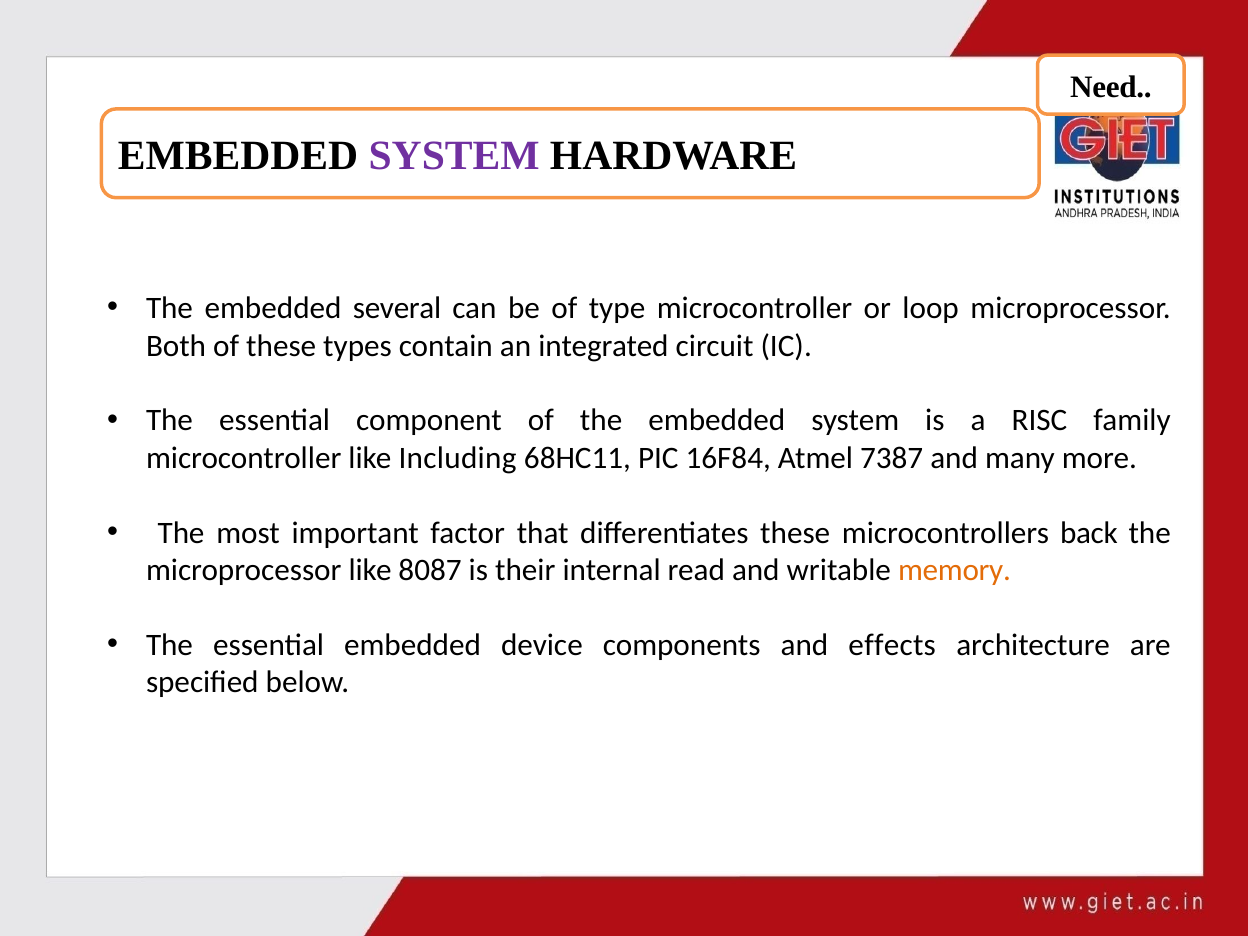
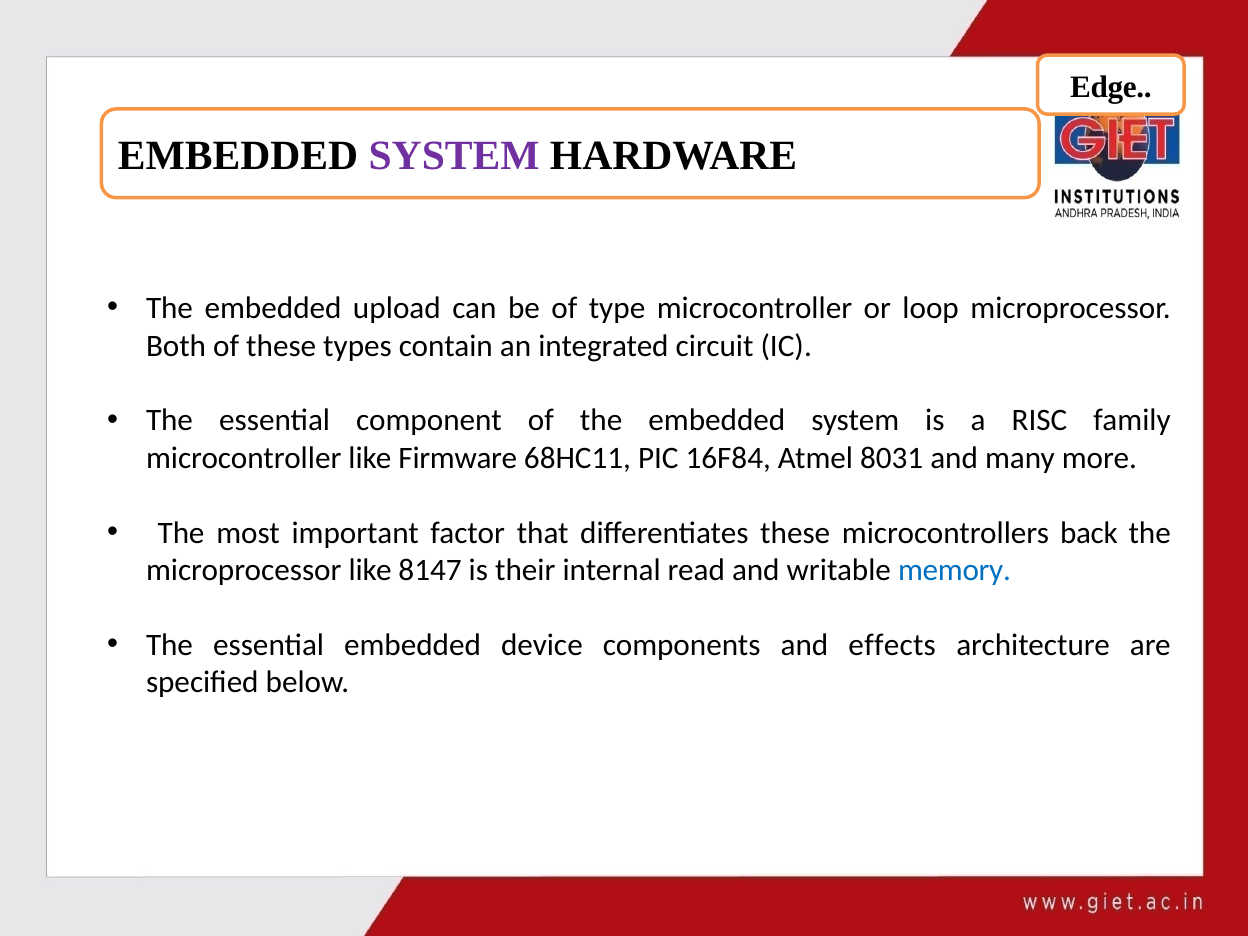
Need: Need -> Edge
several: several -> upload
Including: Including -> Firmware
7387: 7387 -> 8031
8087: 8087 -> 8147
memory colour: orange -> blue
